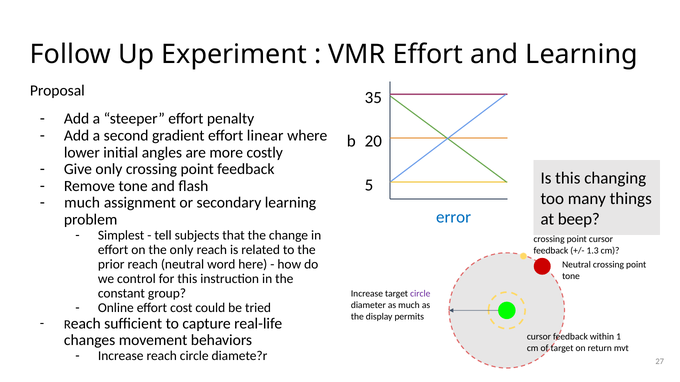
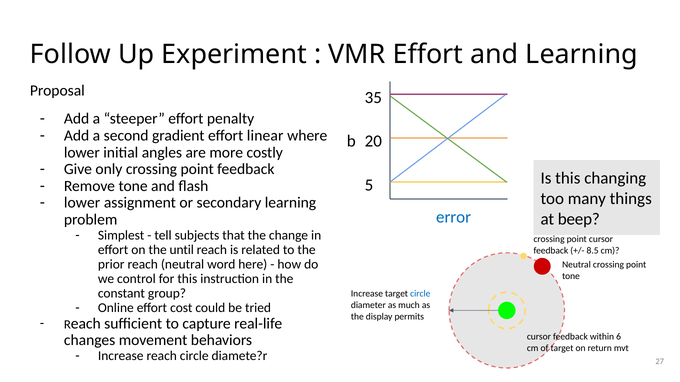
much at (82, 203): much -> lower
the only: only -> until
1.3: 1.3 -> 8.5
circle at (420, 294) colour: purple -> blue
1: 1 -> 6
